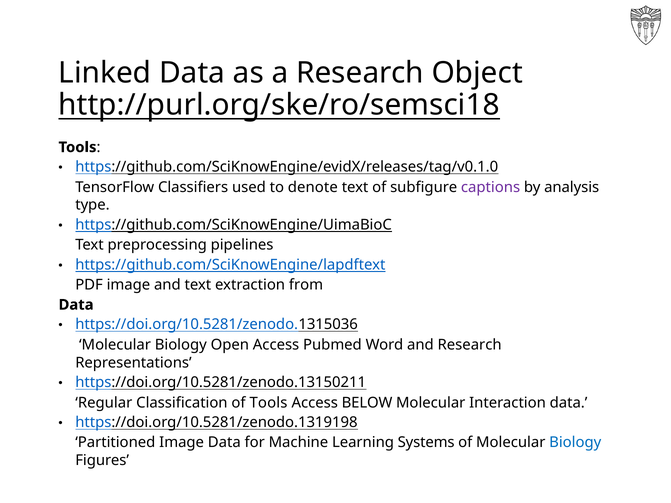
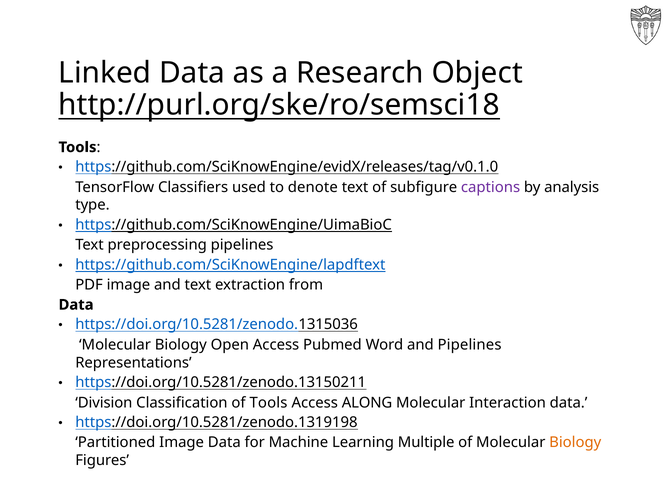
and Research: Research -> Pipelines
Regular: Regular -> Division
BELOW: BELOW -> ALONG
Systems: Systems -> Multiple
Biology at (575, 443) colour: blue -> orange
